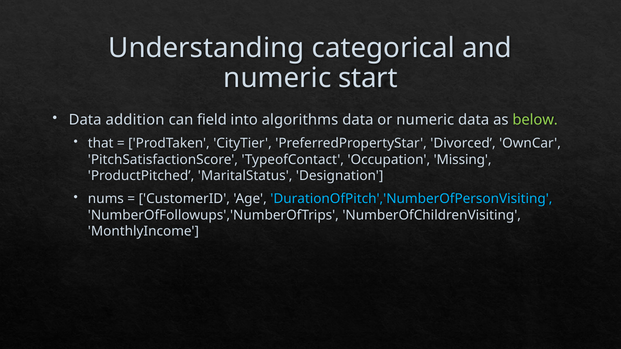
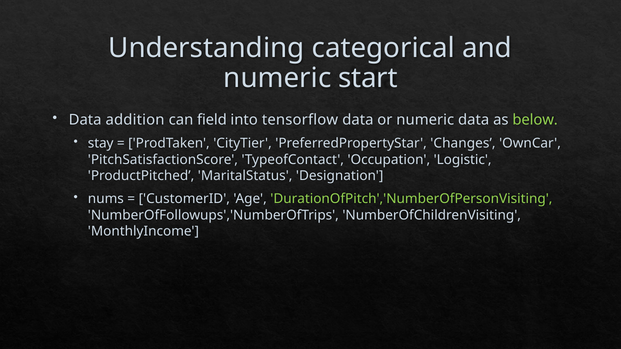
algorithms: algorithms -> tensorflow
that: that -> stay
Divorced: Divorced -> Changes
Missing: Missing -> Logistic
DurationOfPitch','NumberOfPersonVisiting colour: light blue -> light green
